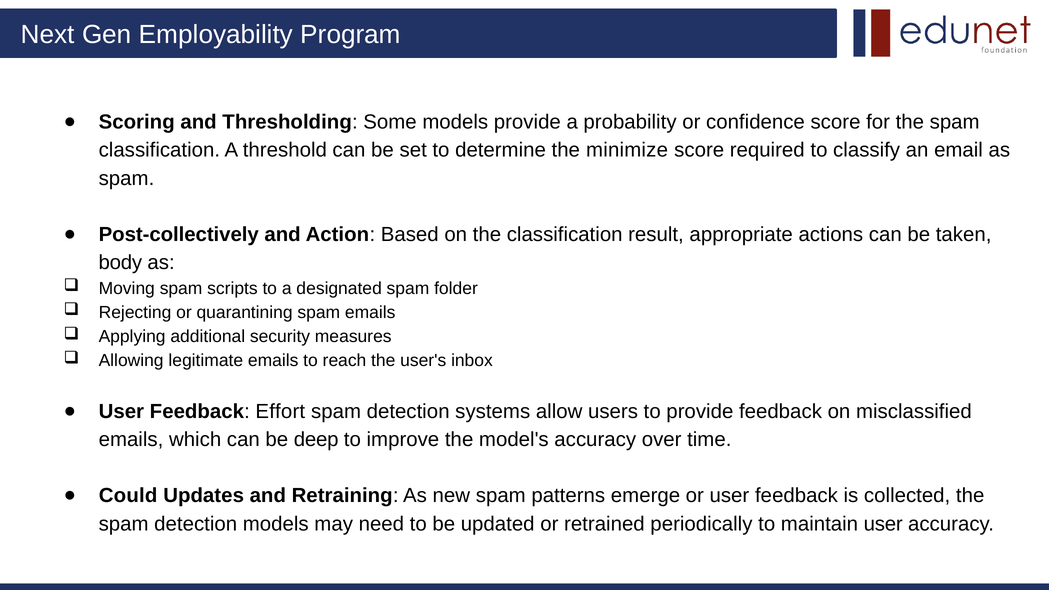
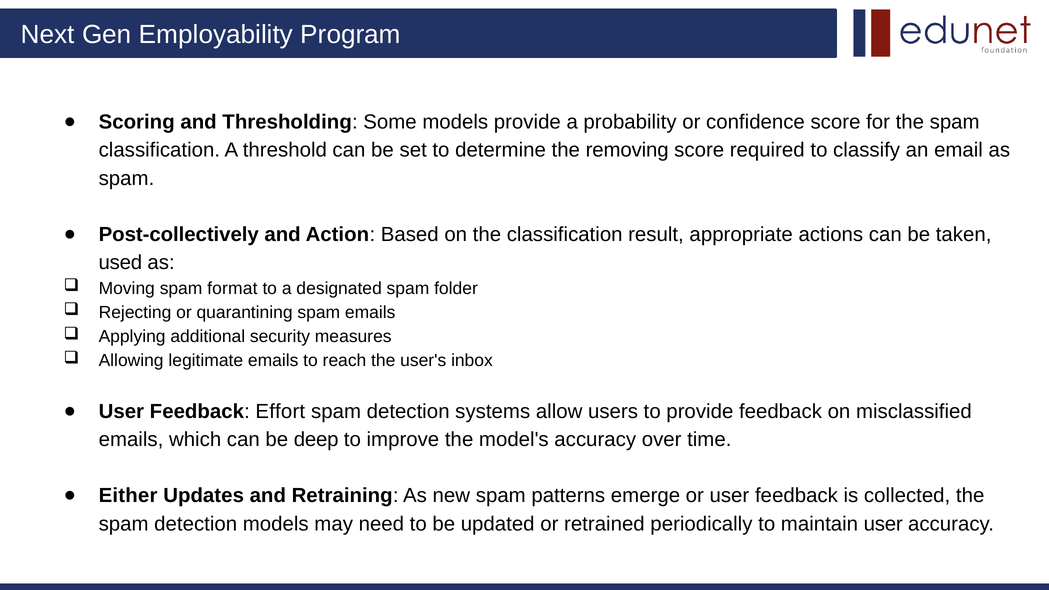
minimize: minimize -> removing
body: body -> used
scripts: scripts -> format
Could: Could -> Either
